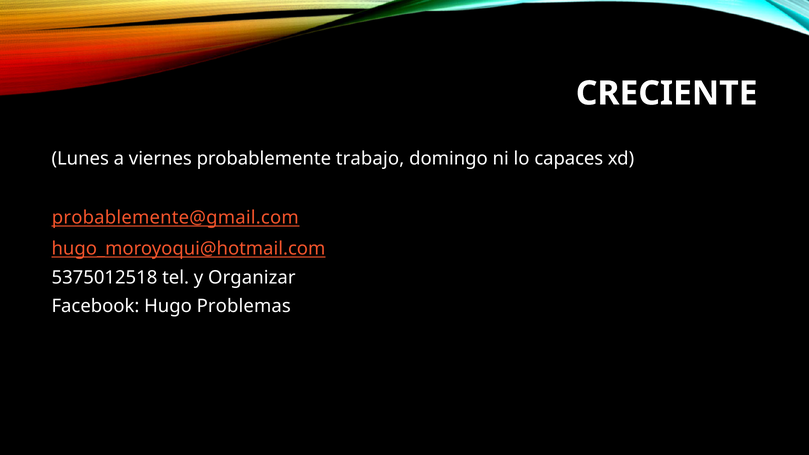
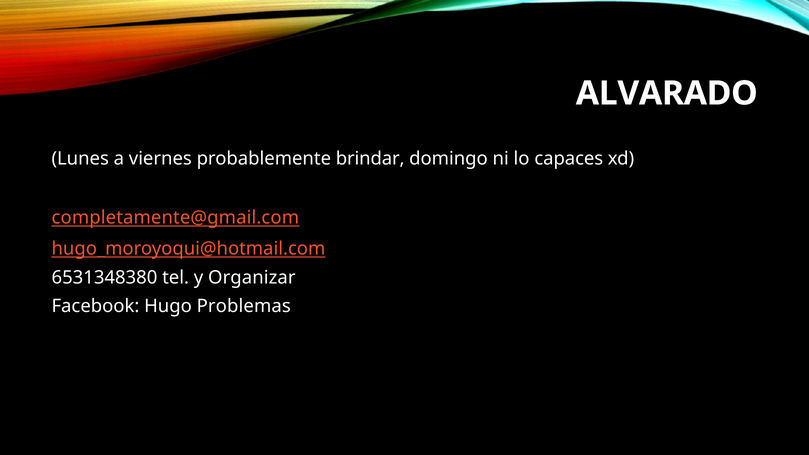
CRECIENTE: CRECIENTE -> ALVARADO
trabajo: trabajo -> brindar
probablemente@gmail.com: probablemente@gmail.com -> completamente@gmail.com
5375012518: 5375012518 -> 6531348380
